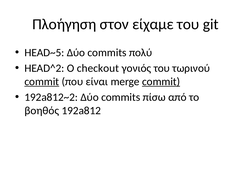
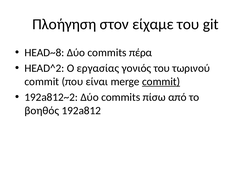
HEAD~5: HEAD~5 -> HEAD~8
πολύ: πολύ -> πέρα
checkout: checkout -> εργασίας
commit at (42, 82) underline: present -> none
